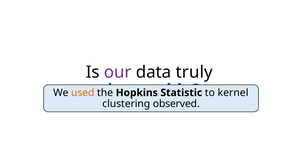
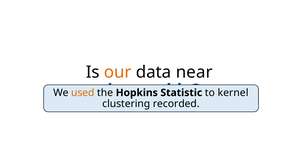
our colour: purple -> orange
truly: truly -> near
observed: observed -> recorded
